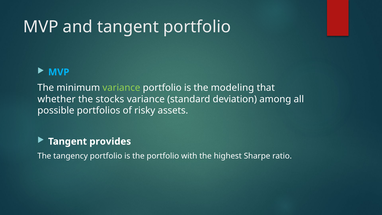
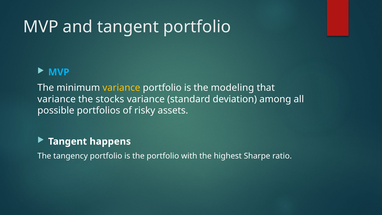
variance at (121, 88) colour: light green -> yellow
whether at (57, 99): whether -> variance
provides: provides -> happens
